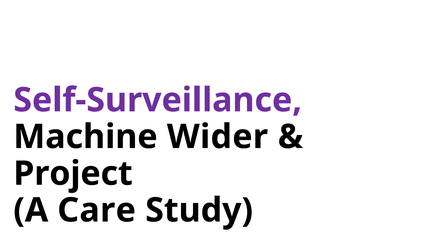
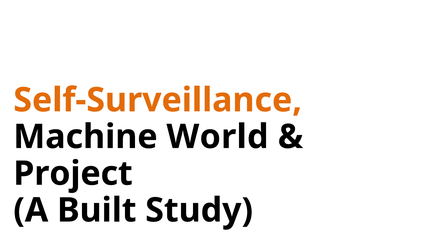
Self-Surveillance colour: purple -> orange
Wider: Wider -> World
Care: Care -> Built
